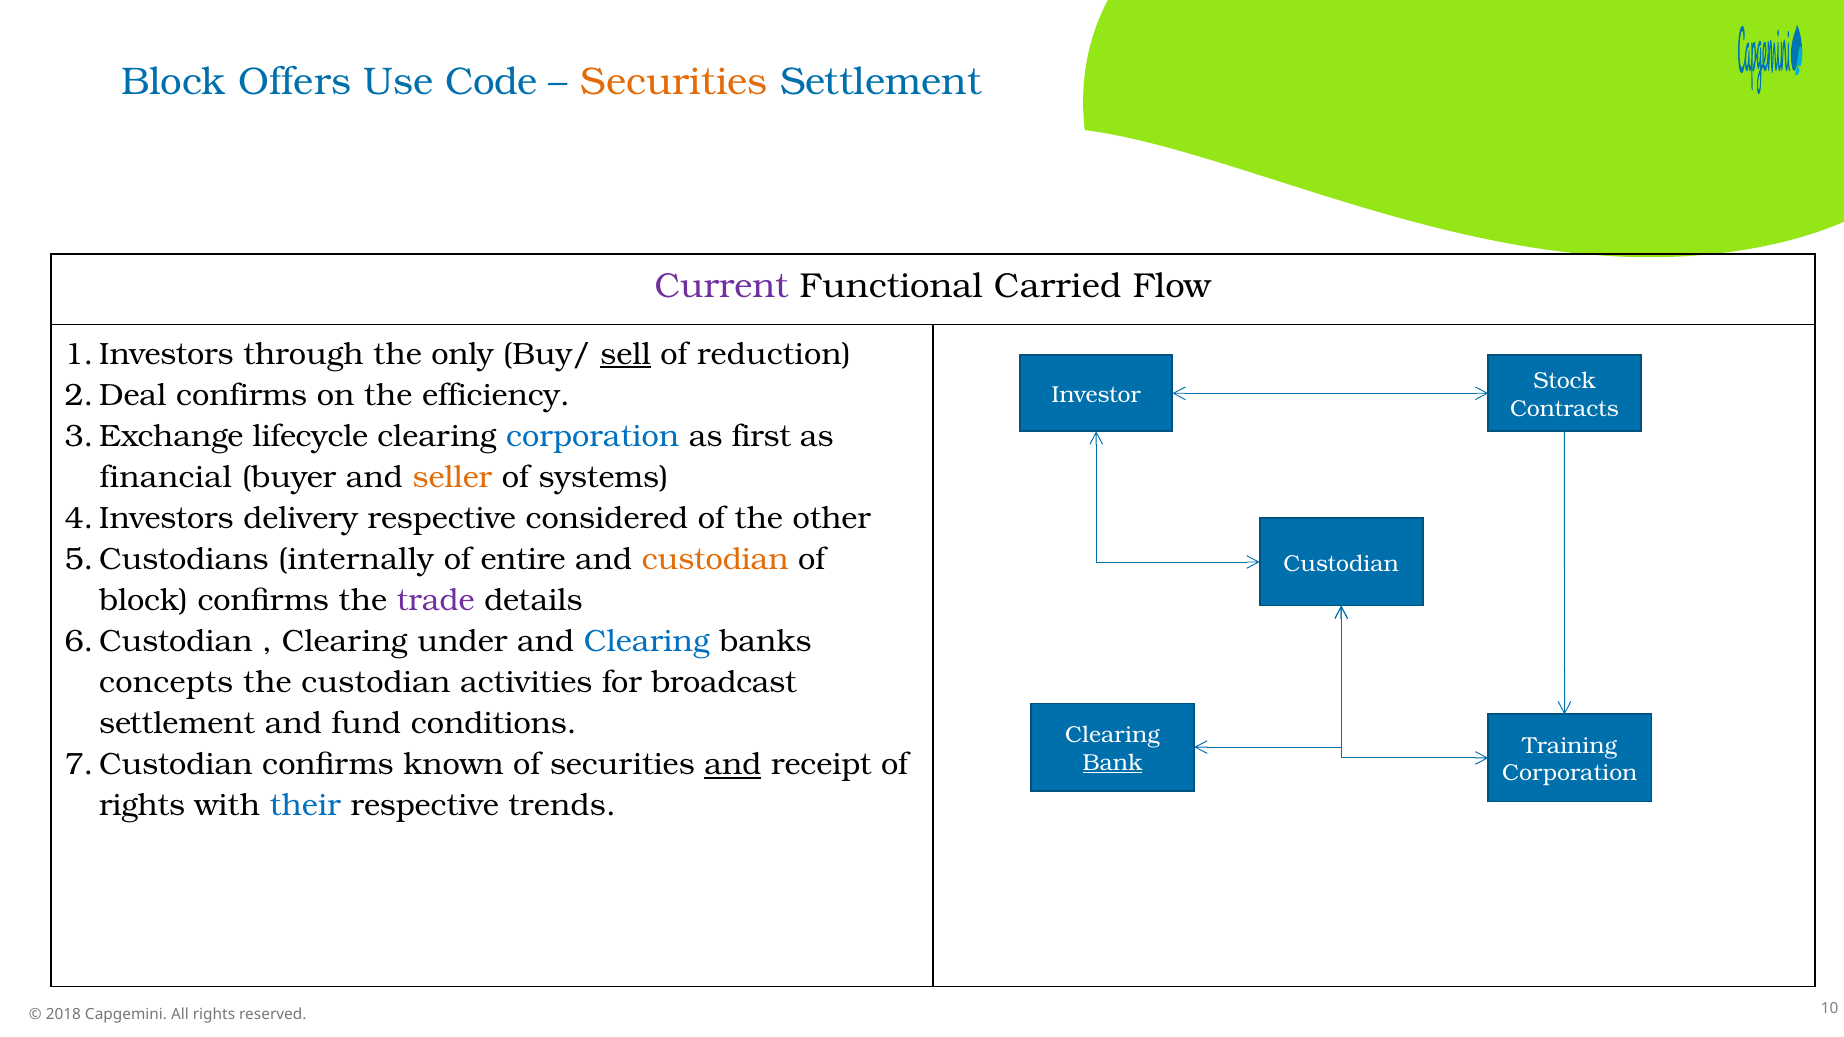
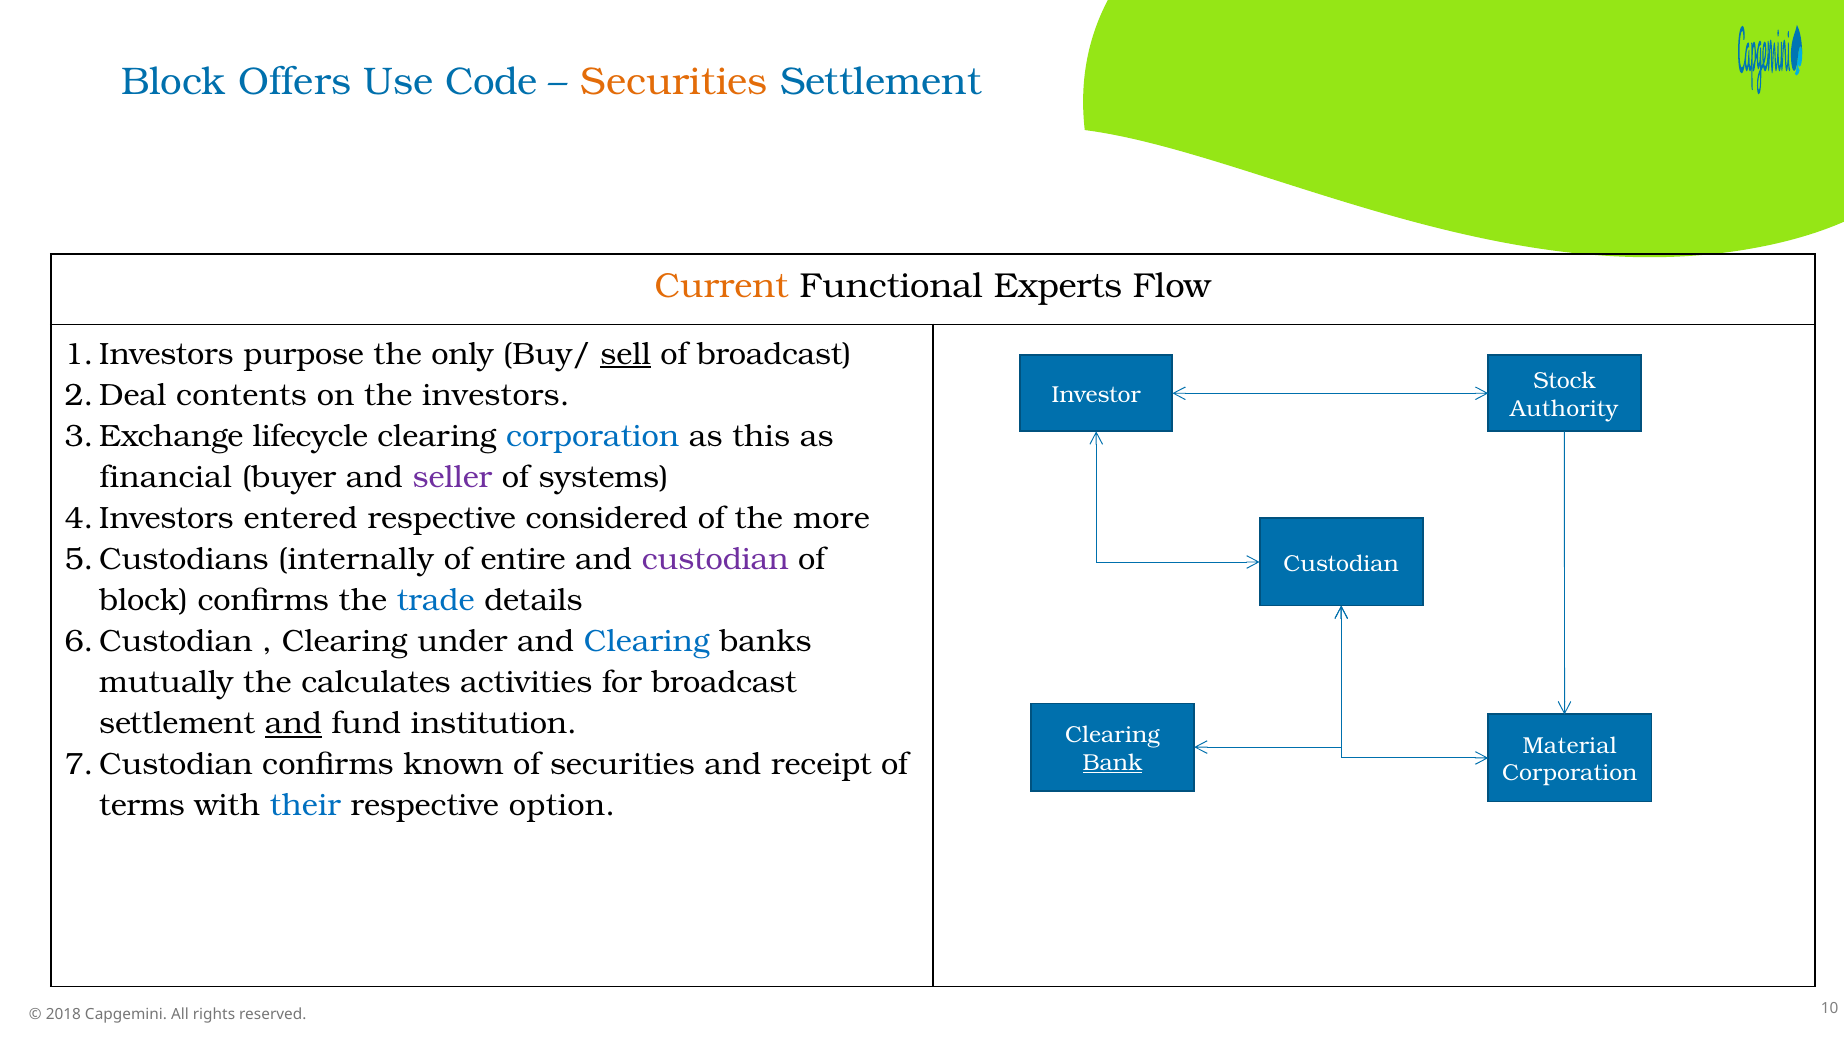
Current colour: purple -> orange
Carried: Carried -> Experts
through: through -> purpose
of reduction: reduction -> broadcast
confirms at (242, 395): confirms -> contents
efficiency: efficiency -> investors
Contracts: Contracts -> Authority
first: first -> this
seller colour: orange -> purple
delivery: delivery -> entered
other: other -> more
custodian at (715, 559) colour: orange -> purple
trade colour: purple -> blue
concepts: concepts -> mutually
the custodian: custodian -> calculates
and at (293, 724) underline: none -> present
conditions: conditions -> institution
Training: Training -> Material
and at (733, 765) underline: present -> none
rights at (142, 806): rights -> terms
trends: trends -> option
